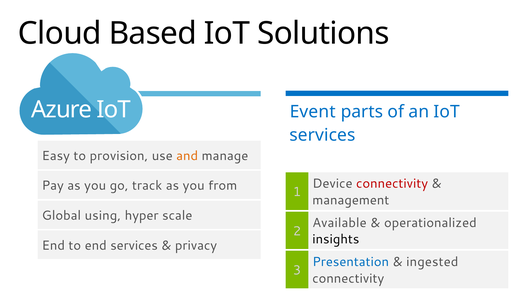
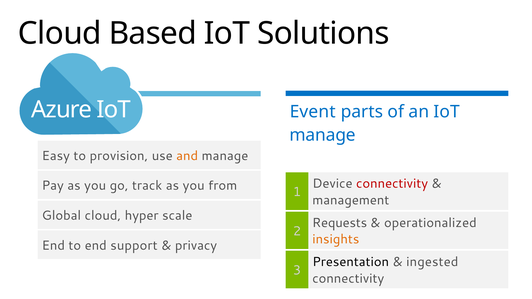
services at (322, 135): services -> manage
Global using: using -> cloud
Available: Available -> Requests
insights colour: black -> orange
end services: services -> support
Presentation colour: blue -> black
